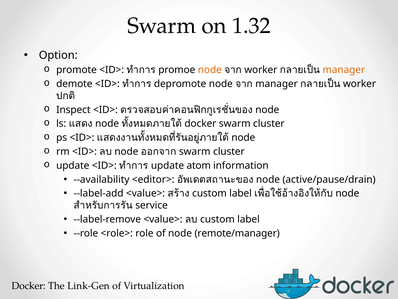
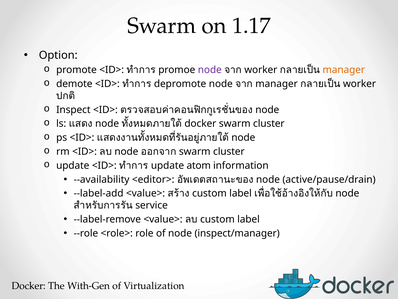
1.32: 1.32 -> 1.17
node at (210, 70) colour: orange -> purple
remote/manager: remote/manager -> inspect/manager
Link-Gen: Link-Gen -> With-Gen
